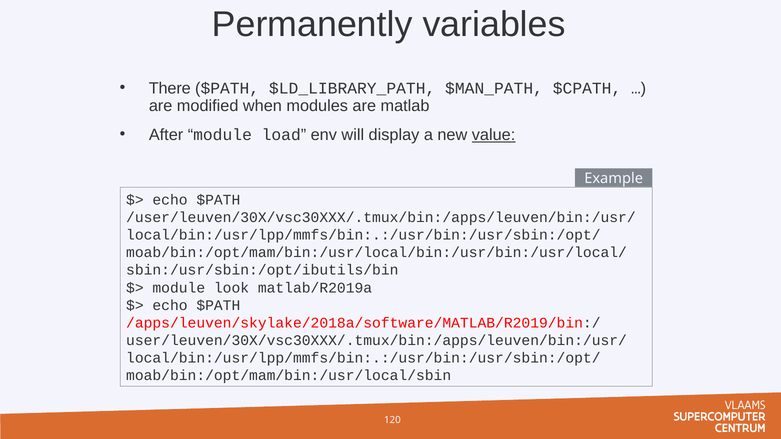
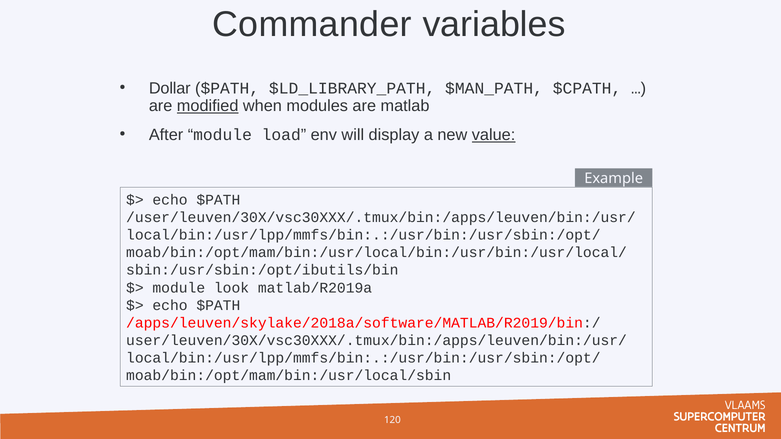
Permanently: Permanently -> Commander
There: There -> Dollar
modified underline: none -> present
